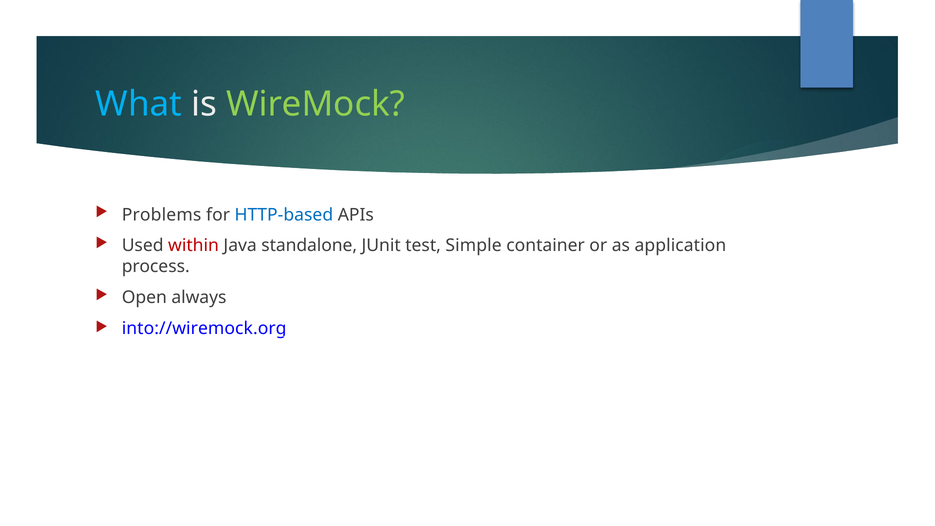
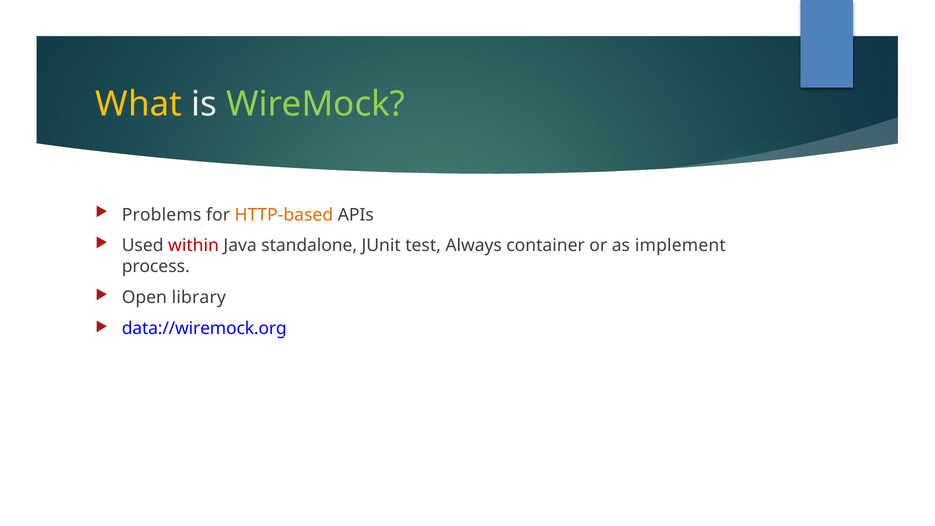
What colour: light blue -> yellow
HTTP-based colour: blue -> orange
Simple: Simple -> Always
application: application -> implement
always: always -> library
into://wiremock.org: into://wiremock.org -> data://wiremock.org
